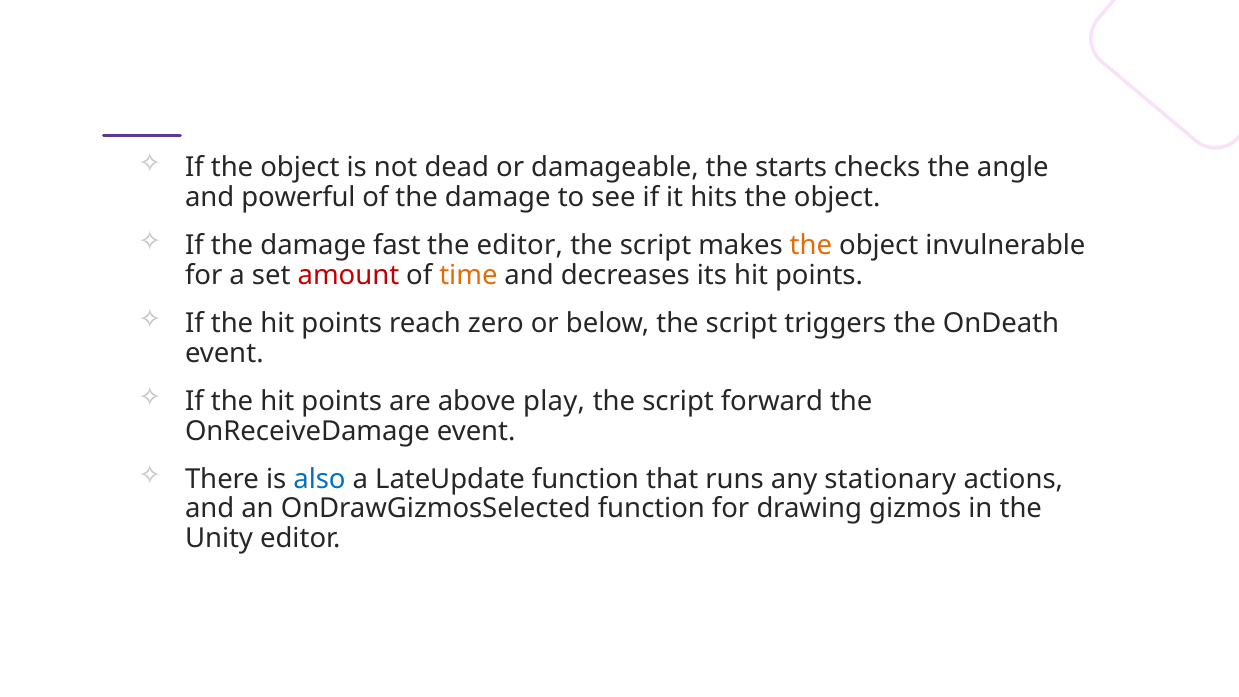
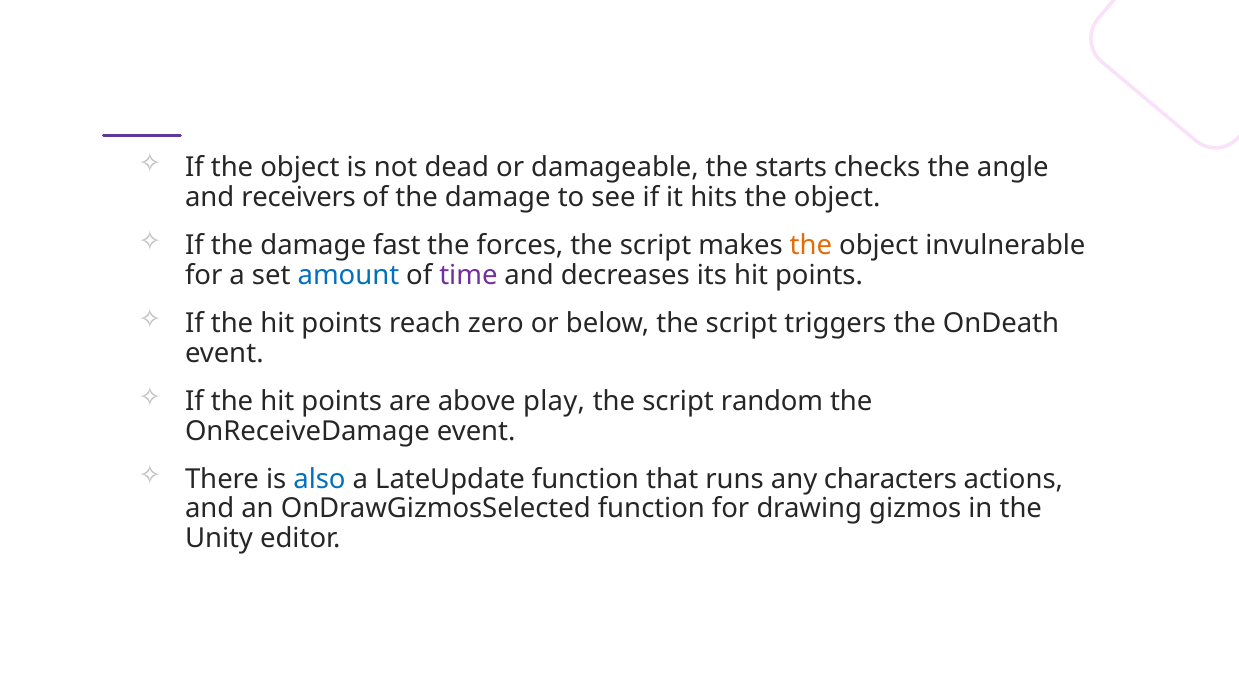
powerful: powerful -> receivers
the editor: editor -> forces
amount colour: red -> blue
time colour: orange -> purple
forward: forward -> random
stationary: stationary -> characters
